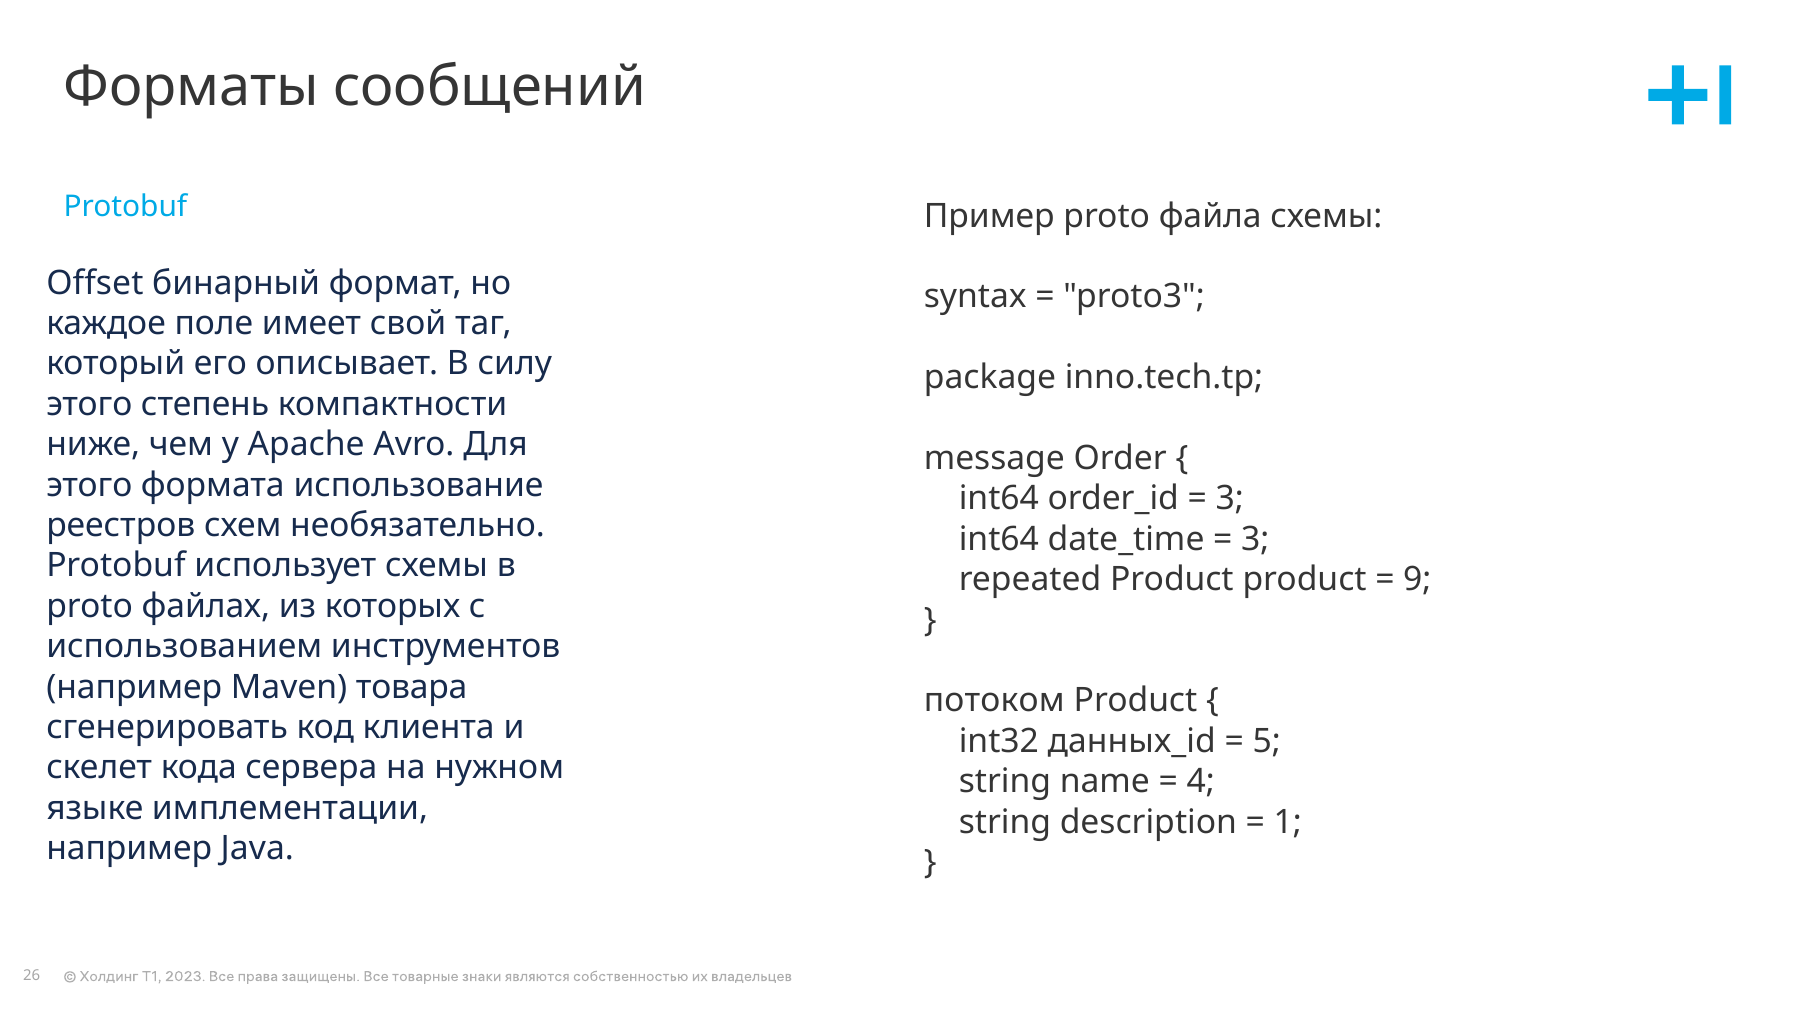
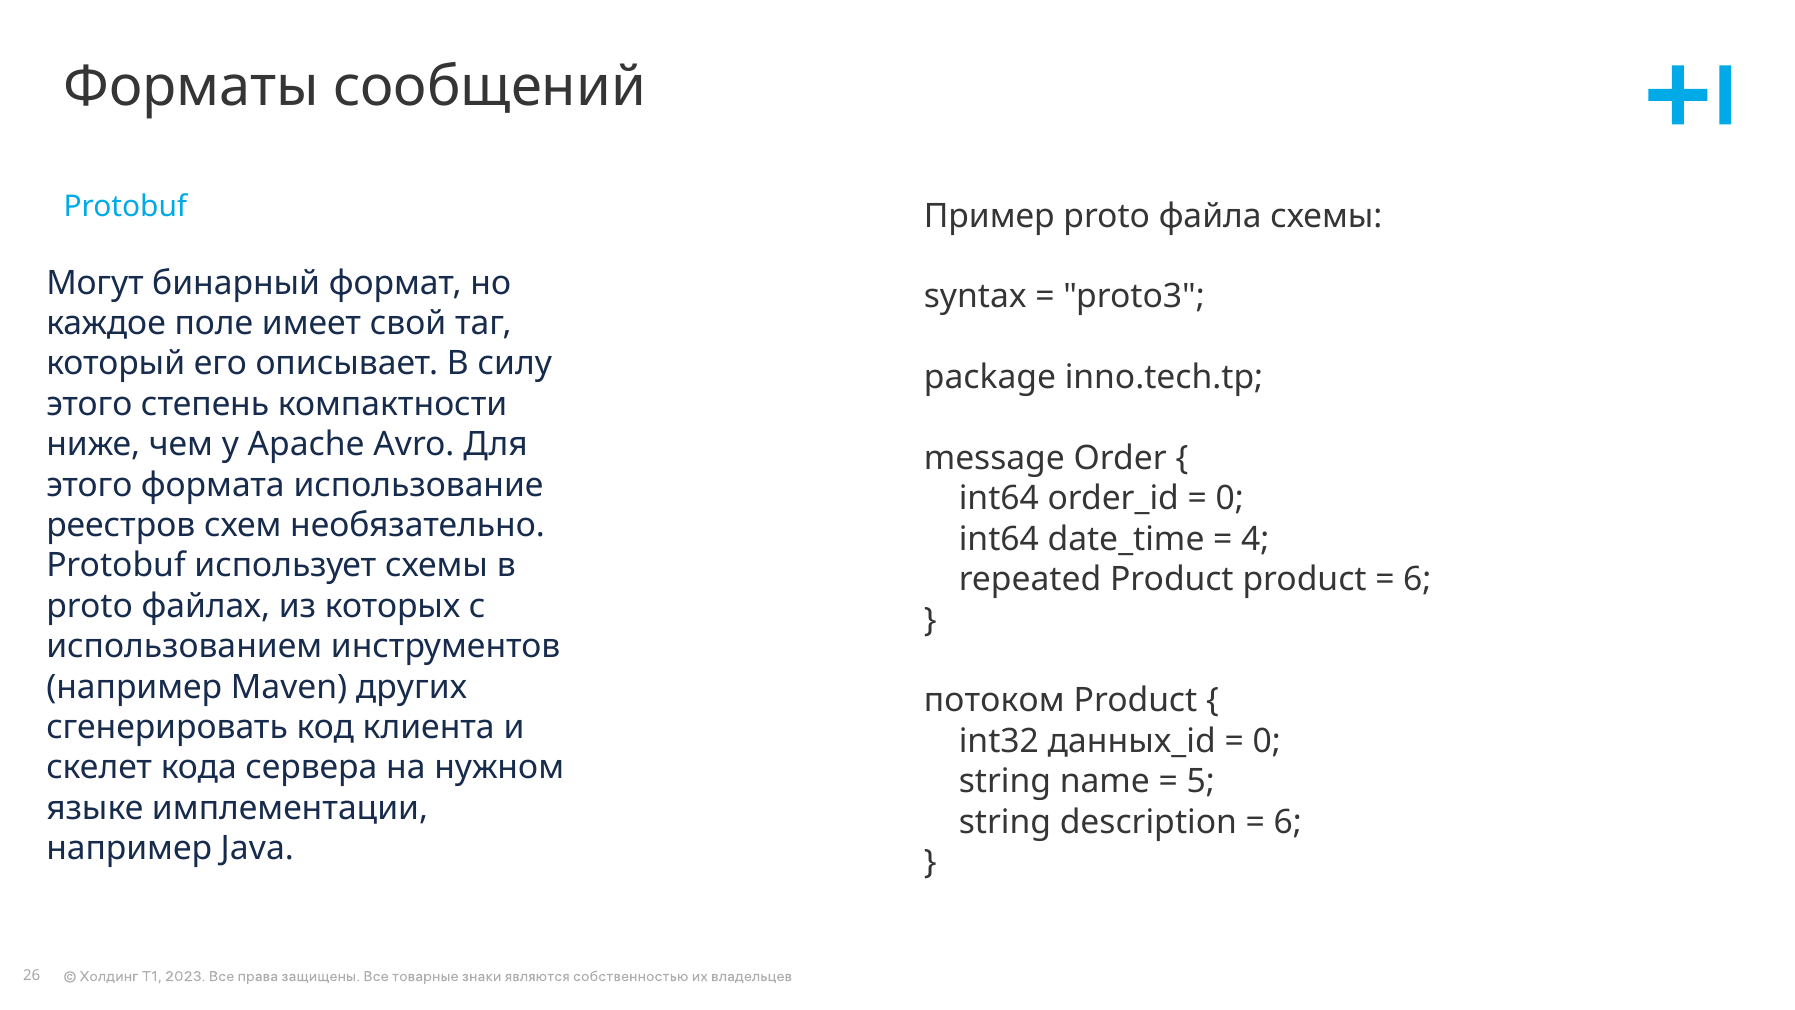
Offset: Offset -> Могут
3 at (1230, 499): 3 -> 0
3 at (1255, 539): 3 -> 4
9 at (1417, 579): 9 -> 6
товара: товара -> других
5 at (1267, 741): 5 -> 0
4: 4 -> 5
1 at (1288, 822): 1 -> 6
